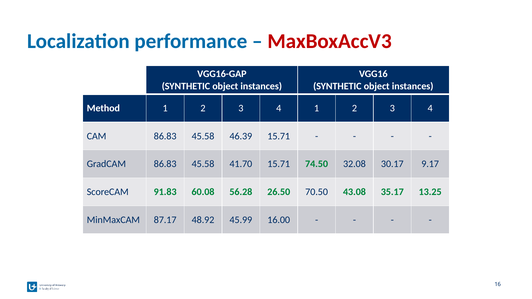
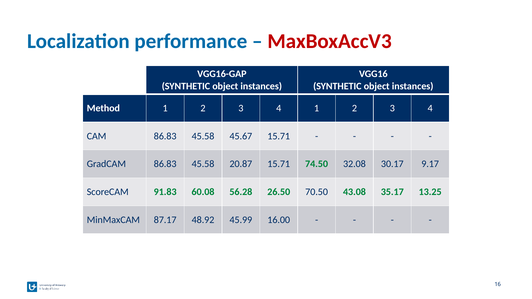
46.39: 46.39 -> 45.67
41.70: 41.70 -> 20.87
